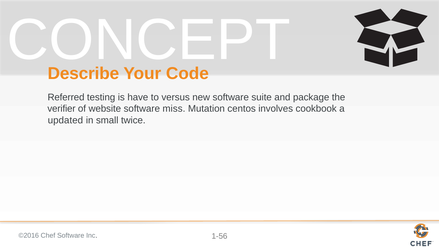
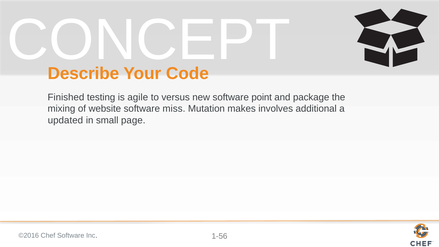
Referred: Referred -> Finished
have: have -> agile
suite: suite -> point
verifier: verifier -> mixing
centos: centos -> makes
cookbook: cookbook -> additional
twice: twice -> page
